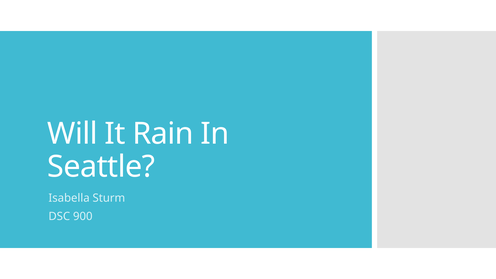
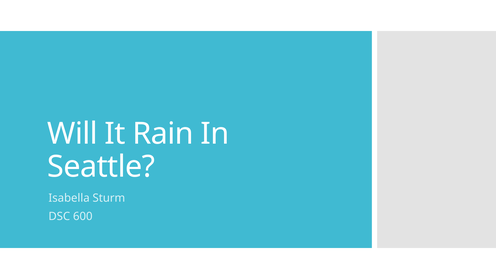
900: 900 -> 600
